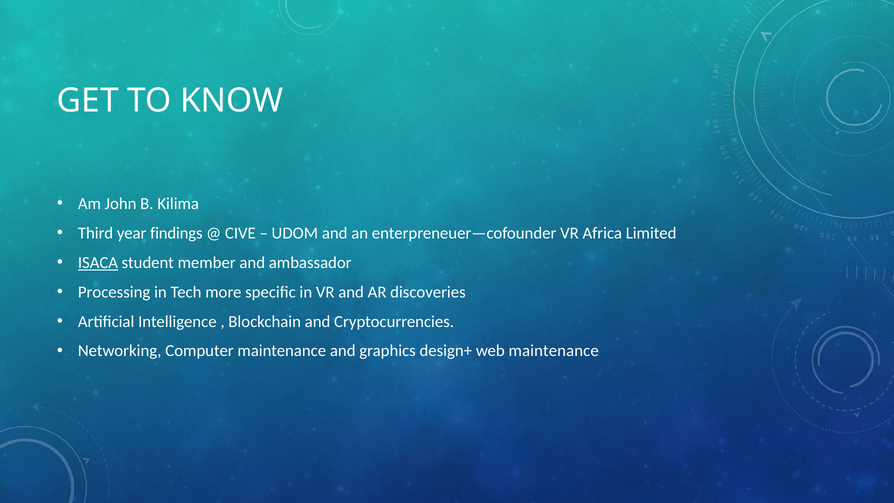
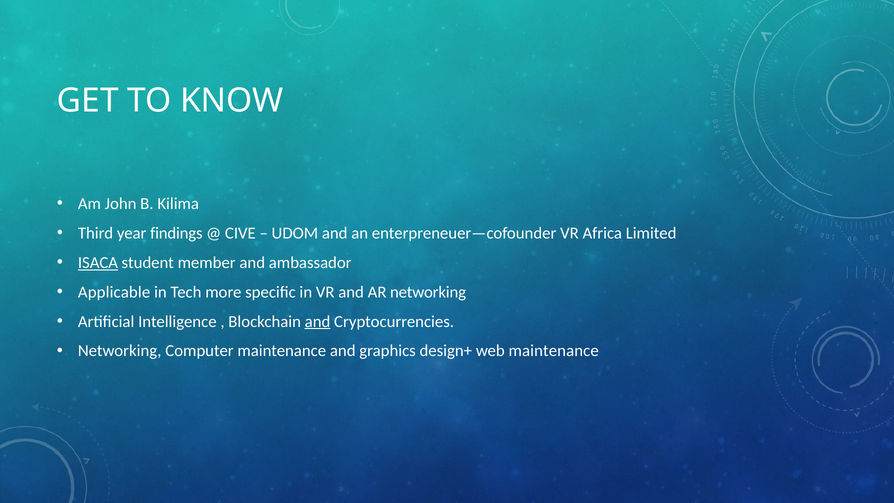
Processing: Processing -> Applicable
AR discoveries: discoveries -> networking
and at (318, 321) underline: none -> present
